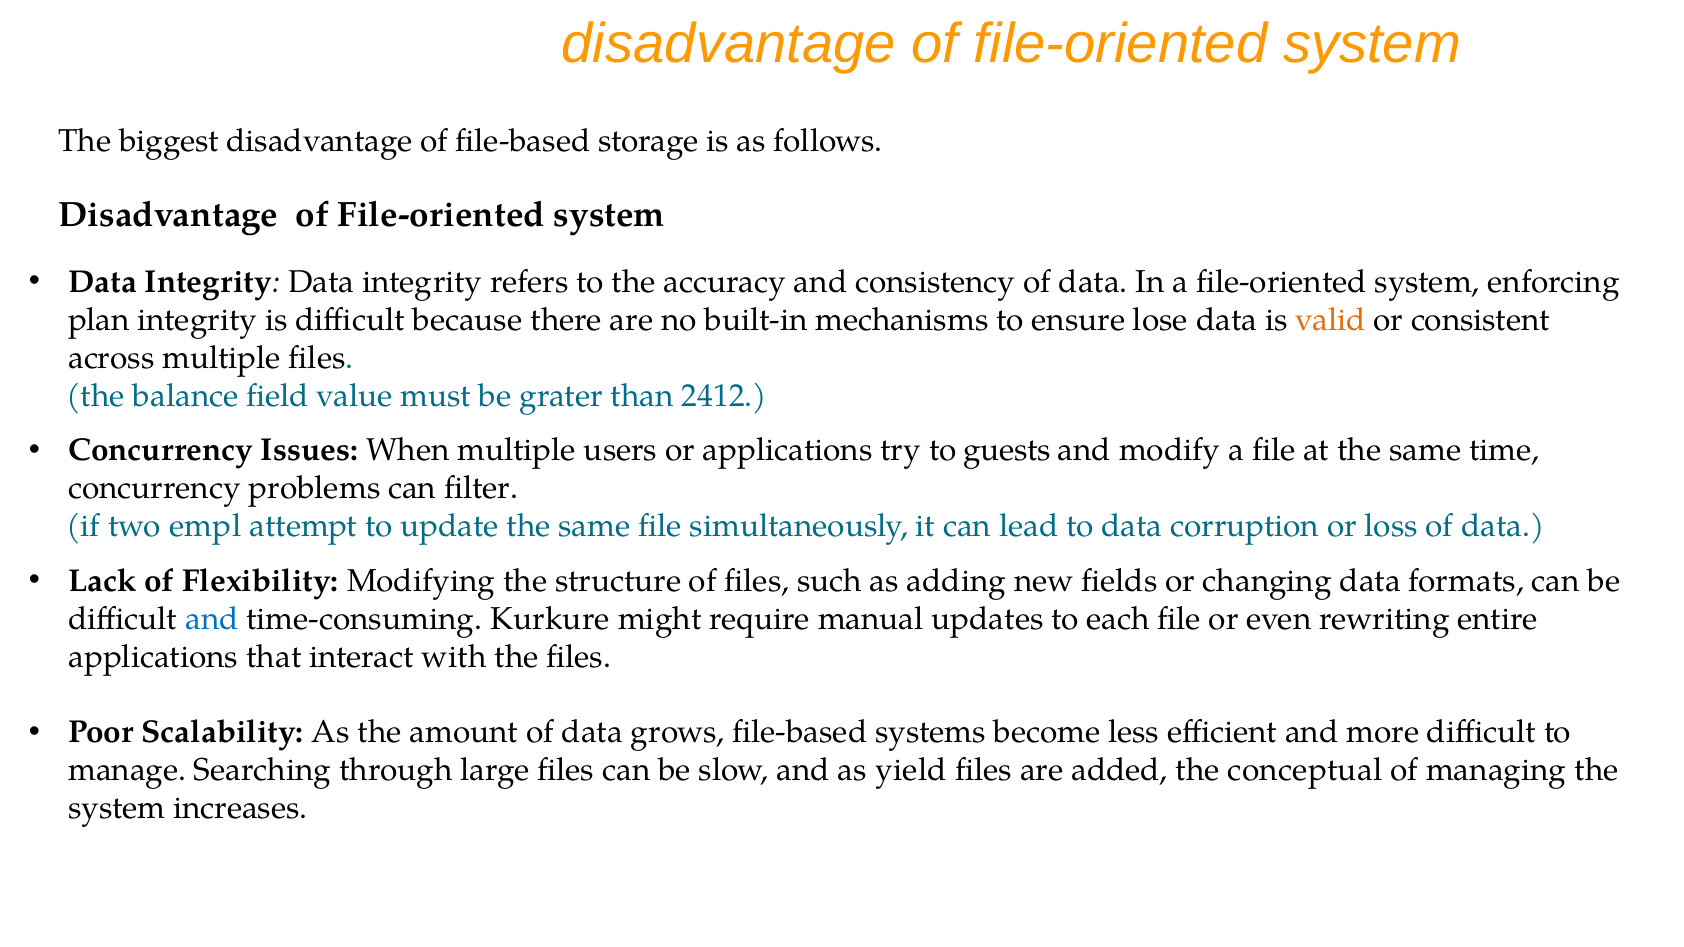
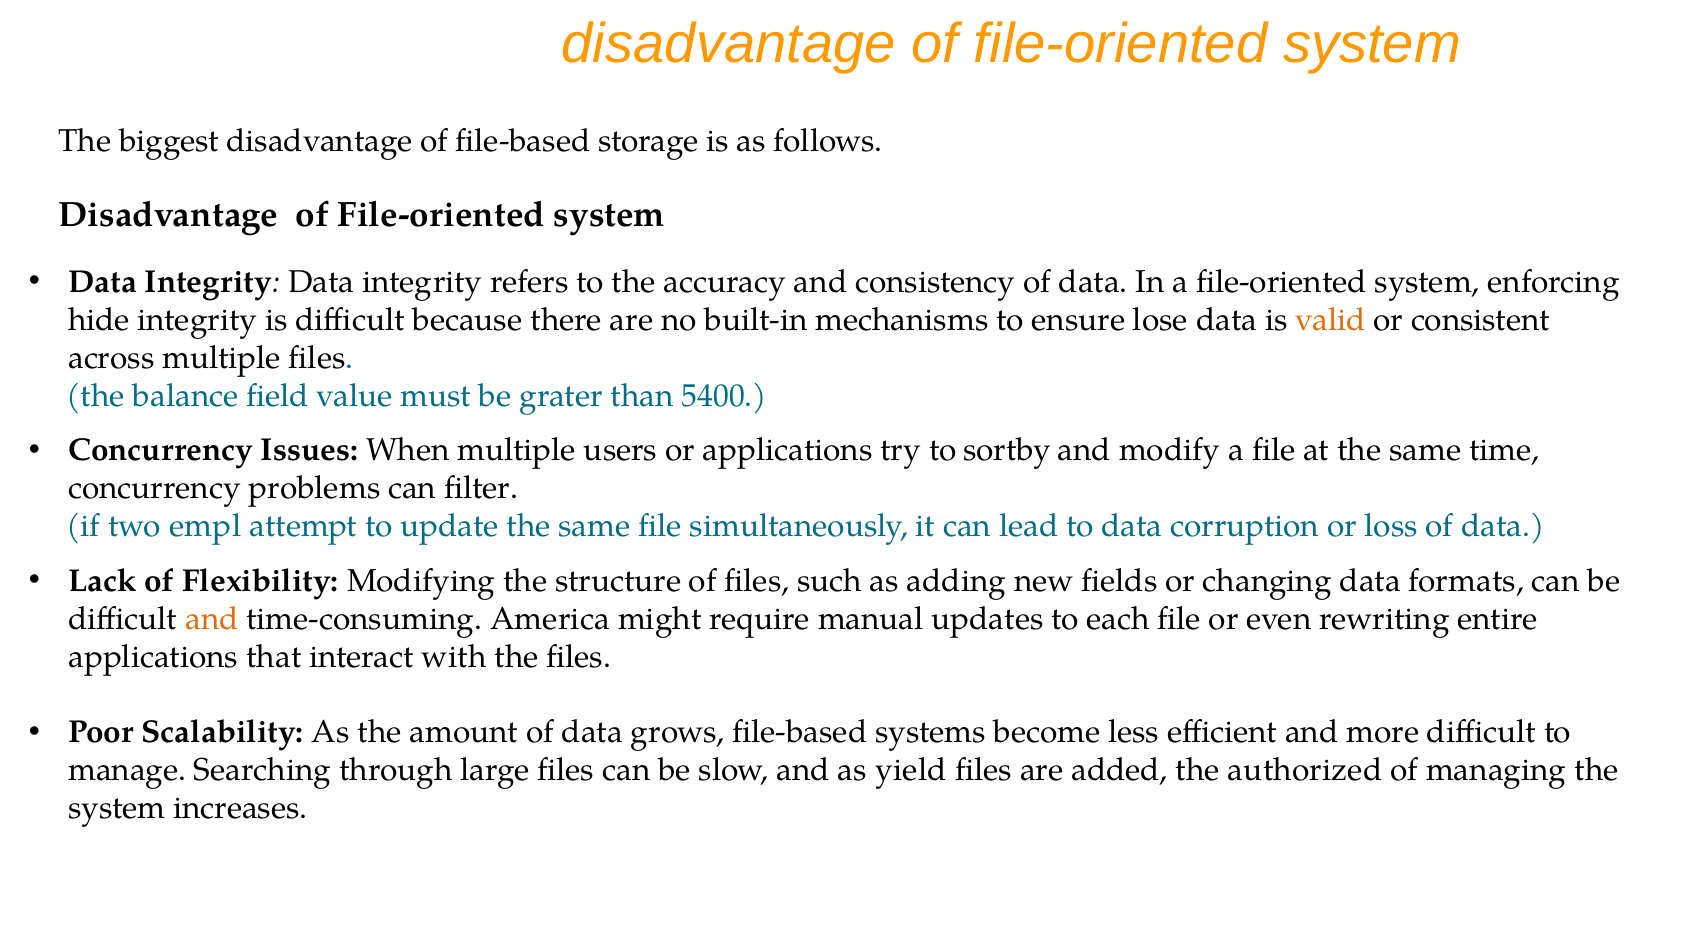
plan: plan -> hide
2412: 2412 -> 5400
guests: guests -> sortby
and at (212, 619) colour: blue -> orange
Kurkure: Kurkure -> America
conceptual: conceptual -> authorized
